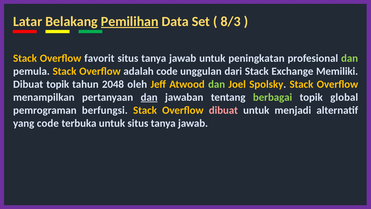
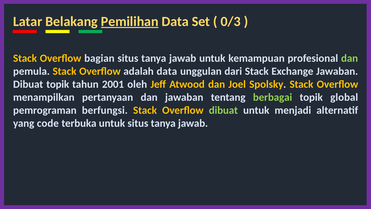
8/3: 8/3 -> 0/3
favorit: favorit -> bagian
peningkatan: peningkatan -> kemampuan
adalah code: code -> data
Exchange Memiliki: Memiliki -> Jawaban
2048: 2048 -> 2001
dan at (217, 84) colour: light green -> yellow
dan at (149, 97) underline: present -> none
dibuat at (223, 110) colour: pink -> light green
